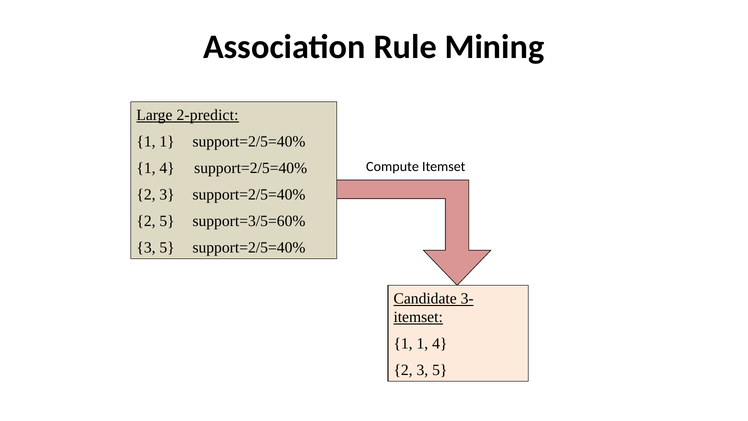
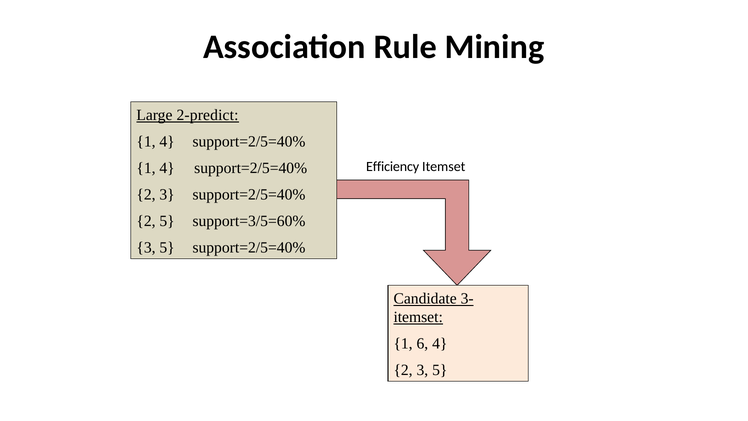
1 at (167, 142): 1 -> 4
Compute: Compute -> Efficiency
1 at (422, 344): 1 -> 6
